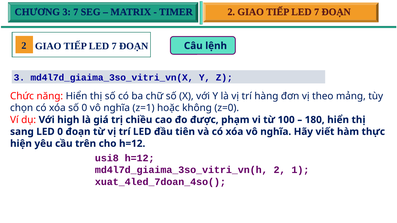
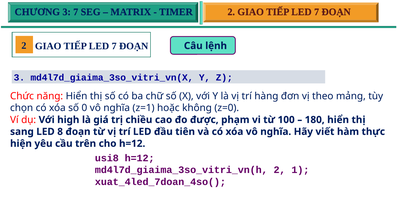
LED 0: 0 -> 8
